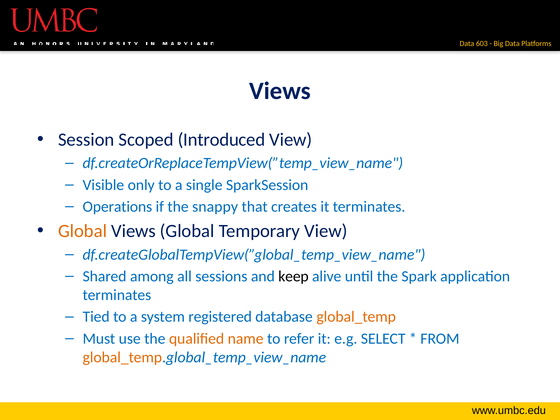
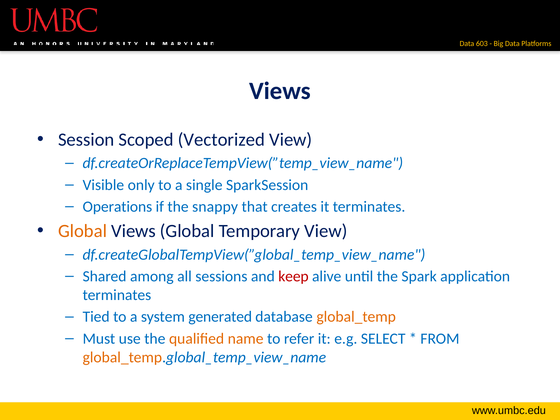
Introduced: Introduced -> Vectorized
keep colour: black -> red
registered: registered -> generated
